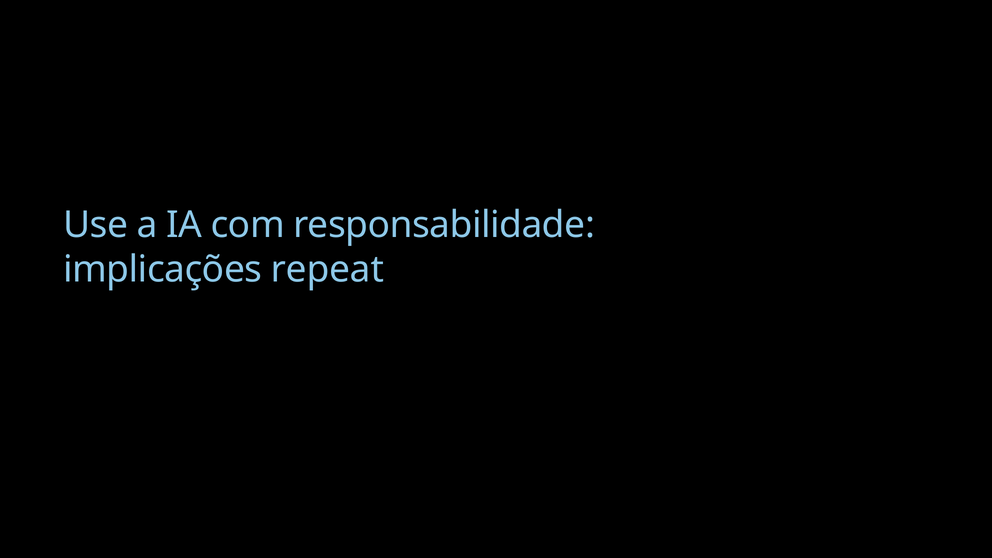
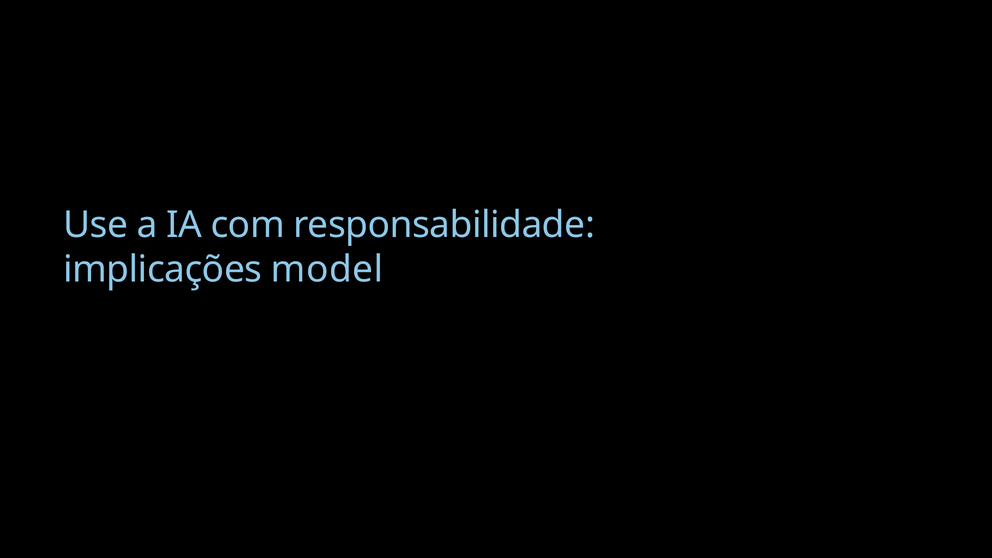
implicações repeat: repeat -> model
